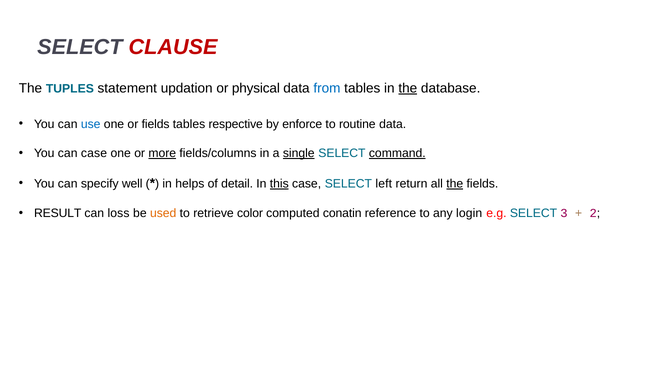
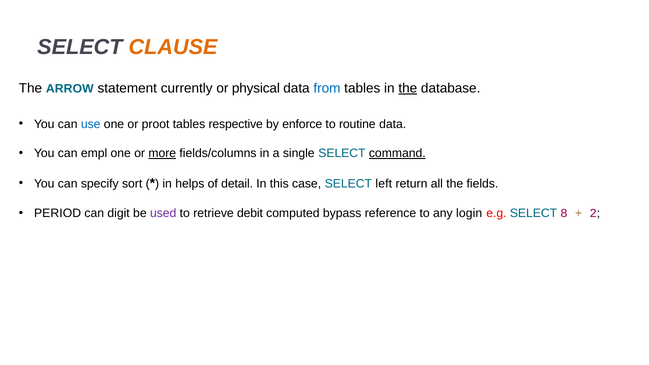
CLAUSE colour: red -> orange
TUPLES: TUPLES -> ARROW
updation: updation -> currently
or fields: fields -> proot
can case: case -> empl
single underline: present -> none
well: well -> sort
this underline: present -> none
the at (455, 184) underline: present -> none
RESULT: RESULT -> PERIOD
loss: loss -> digit
used colour: orange -> purple
color: color -> debit
conatin: conatin -> bypass
3: 3 -> 8
